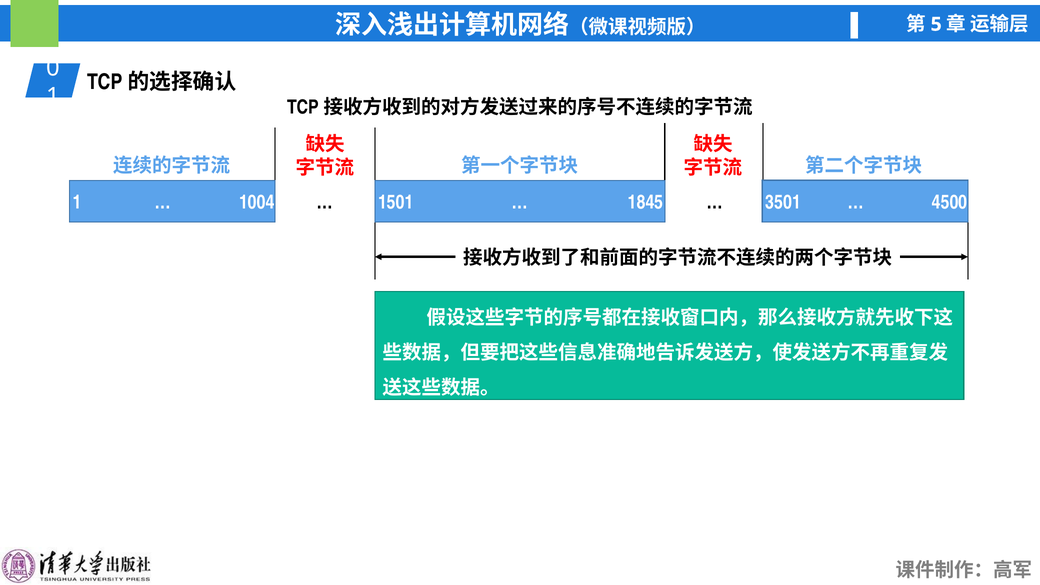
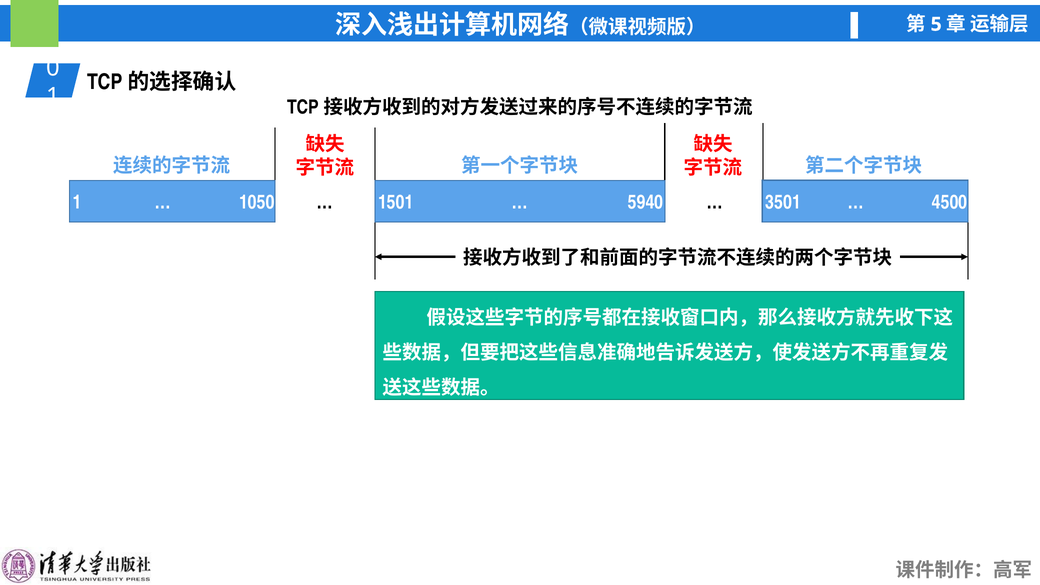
1004: 1004 -> 1050
1845: 1845 -> 5940
